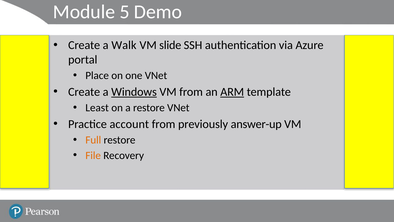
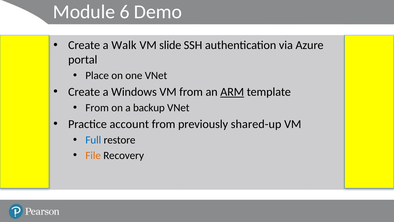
5: 5 -> 6
Windows underline: present -> none
Least at (97, 108): Least -> From
a restore: restore -> backup
answer-up: answer-up -> shared-up
Full colour: orange -> blue
